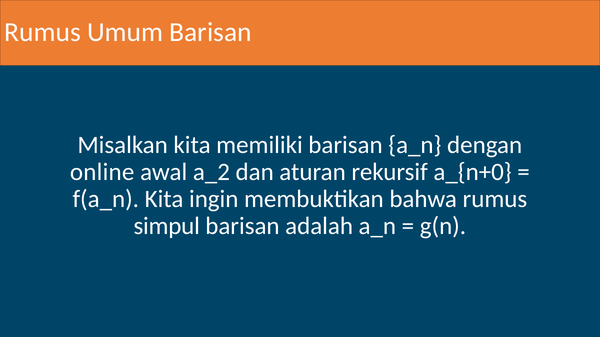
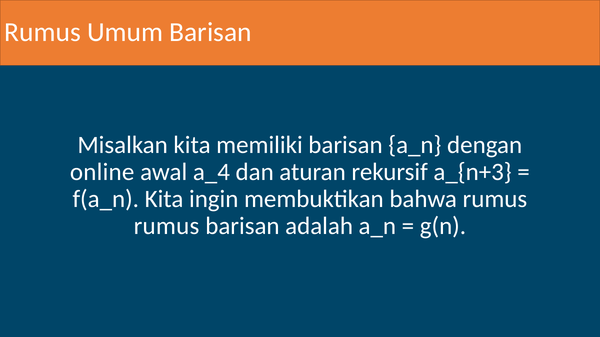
a_2: a_2 -> a_4
a_{n+0: a_{n+0 -> a_{n+3
simpul at (167, 226): simpul -> rumus
